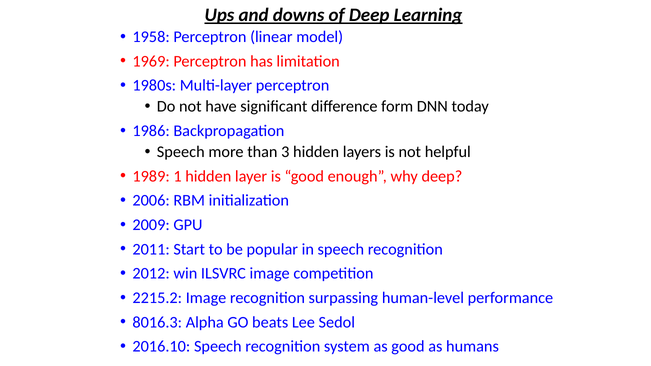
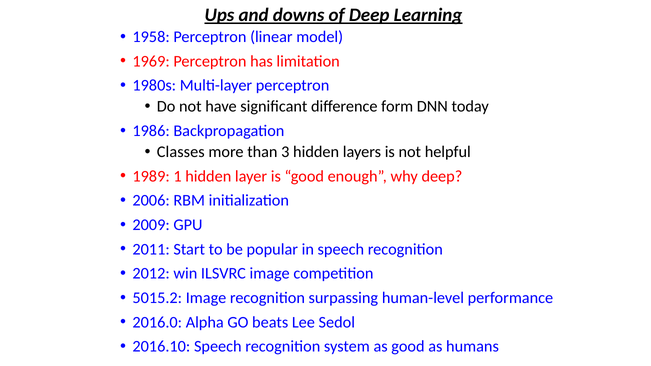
Speech at (181, 152): Speech -> Classes
2215.2: 2215.2 -> 5015.2
8016.3: 8016.3 -> 2016.0
